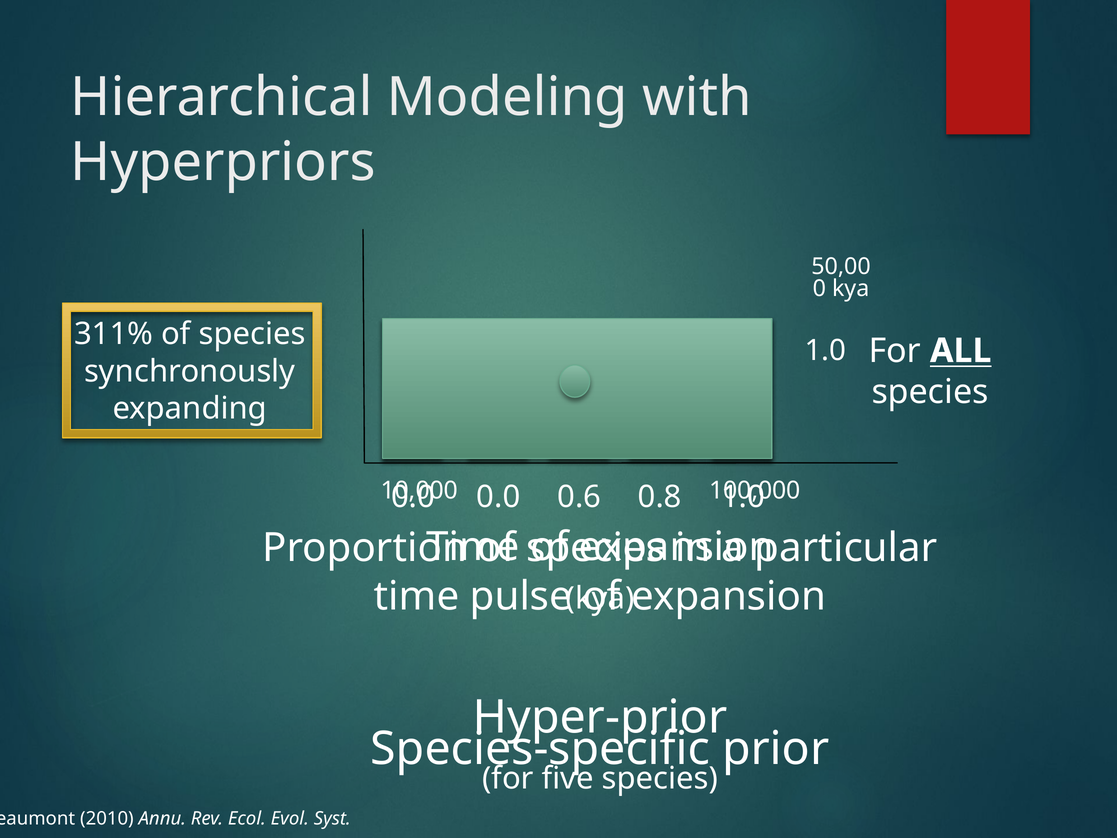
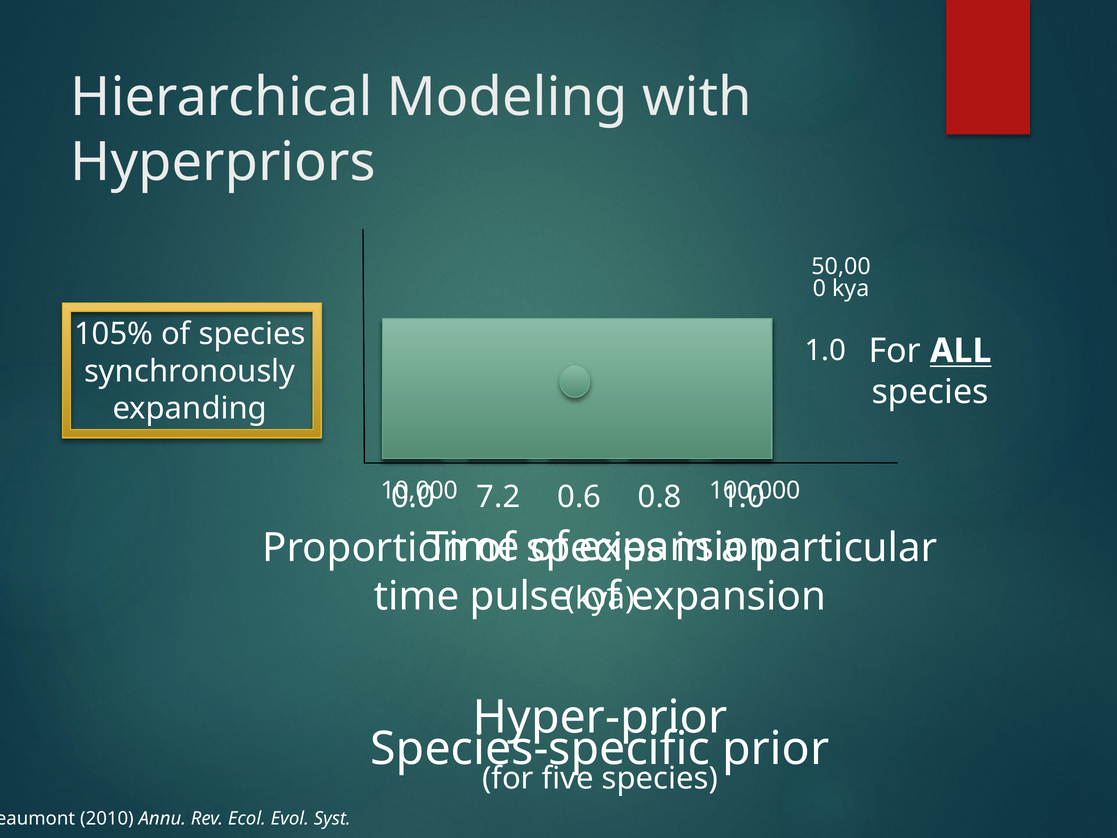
311%: 311% -> 105%
0.0 at (498, 497): 0.0 -> 7.2
